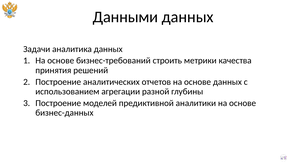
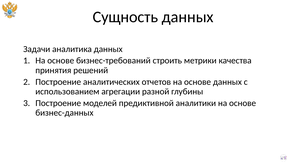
Данными: Данными -> Сущность
